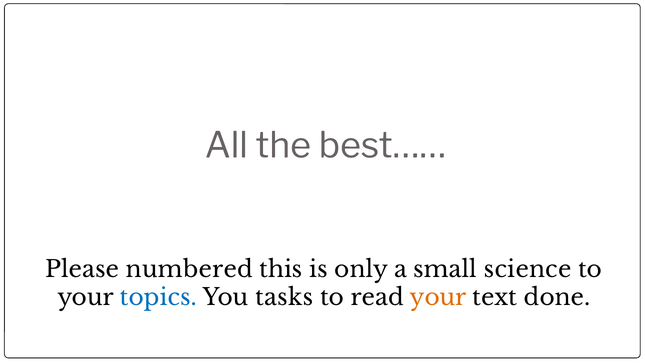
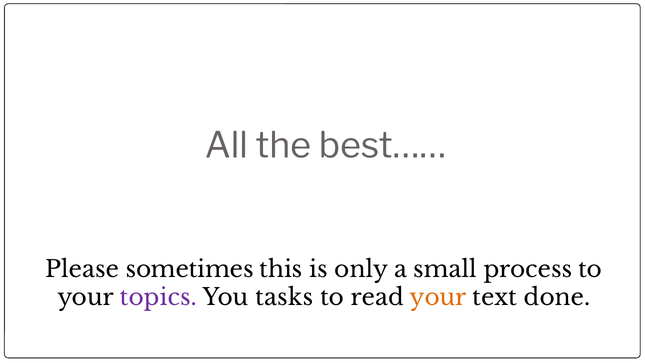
numbered: numbered -> sometimes
science: science -> process
topics colour: blue -> purple
